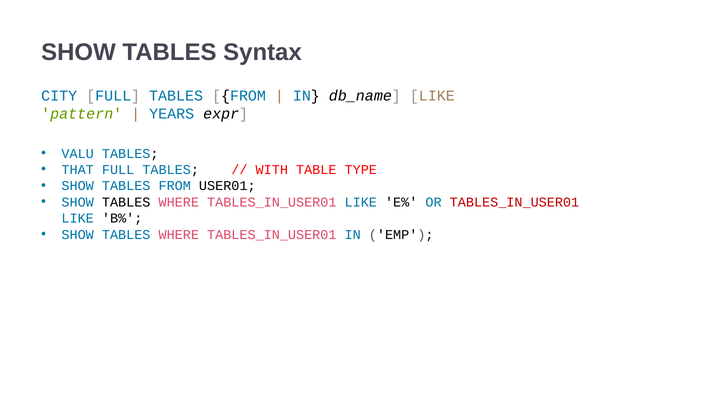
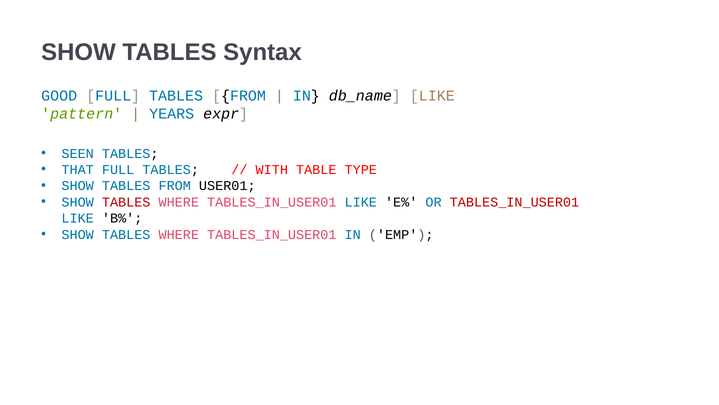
CITY: CITY -> GOOD
VALU: VALU -> SEEN
TABLES at (126, 202) colour: black -> red
